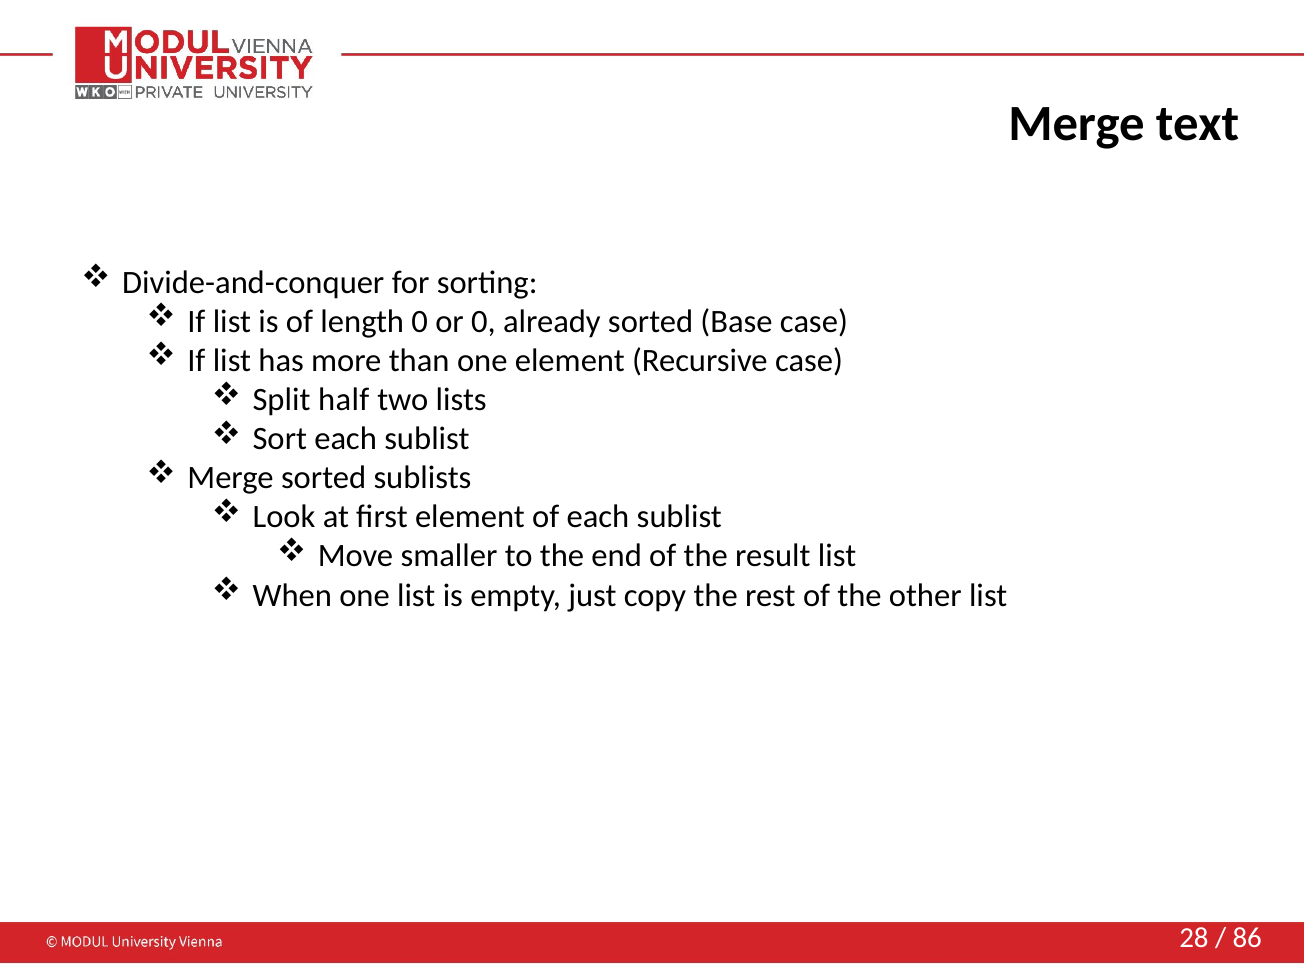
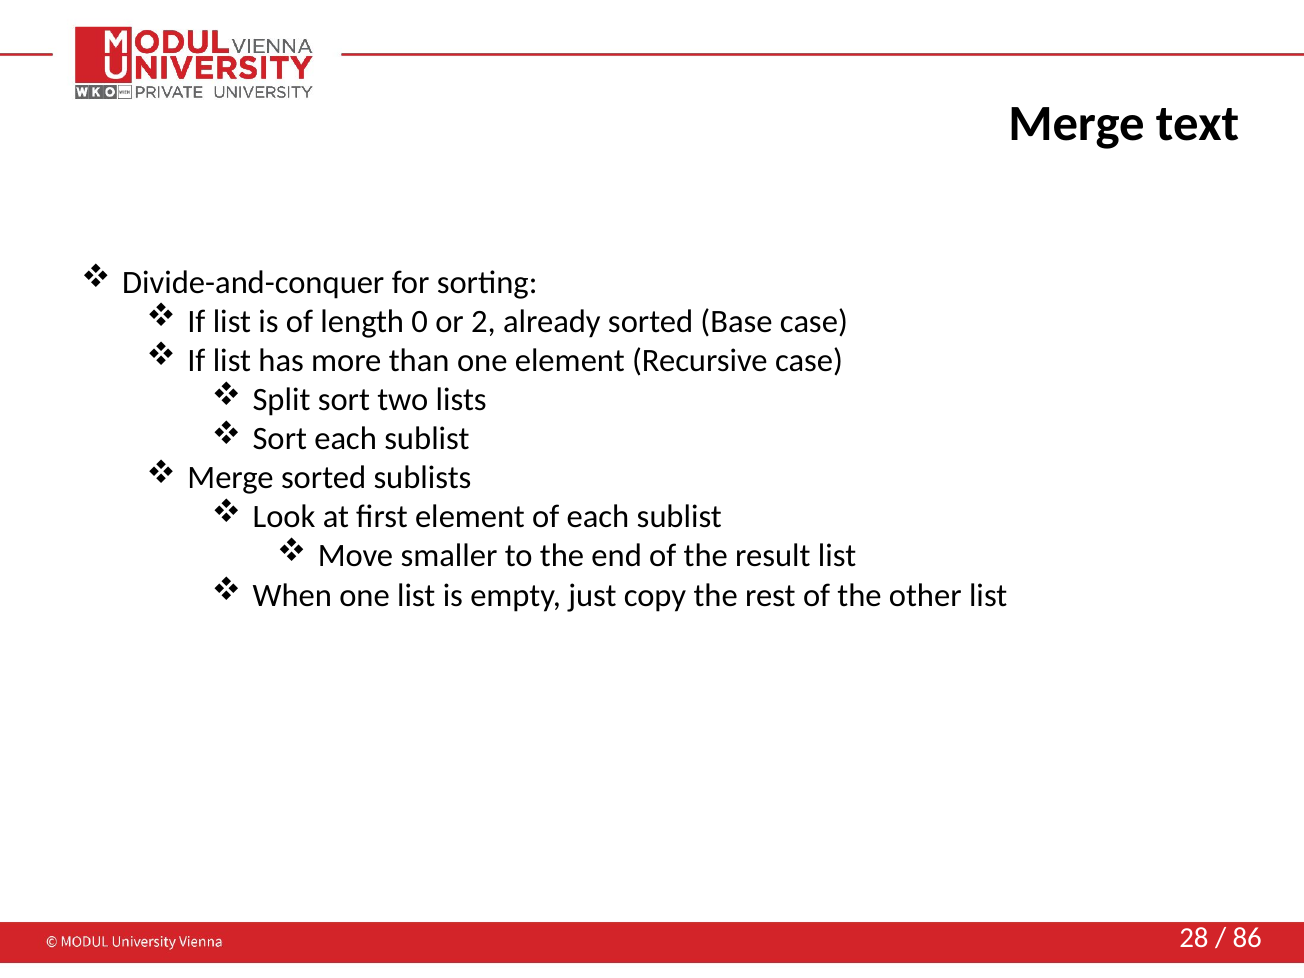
or 0: 0 -> 2
Split half: half -> sort
